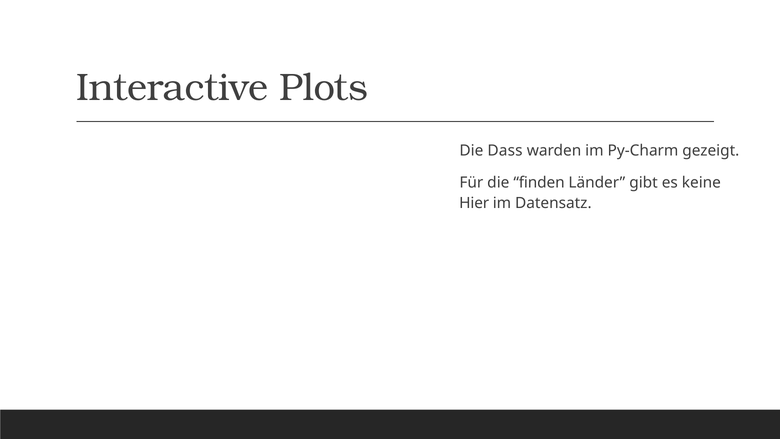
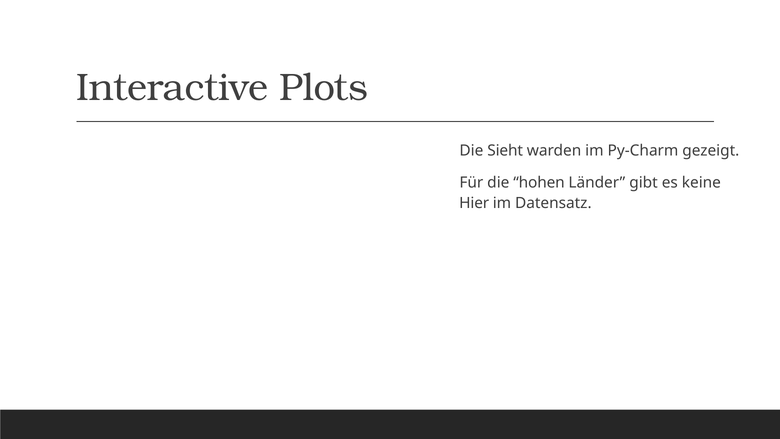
Dass: Dass -> Sieht
finden: finden -> hohen
